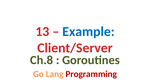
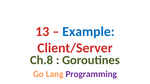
Programming colour: red -> purple
